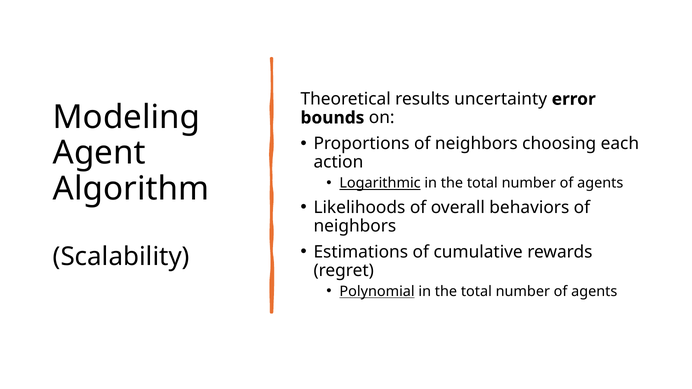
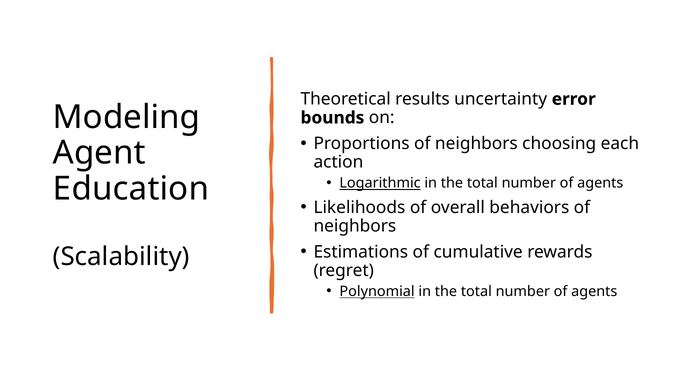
Algorithm: Algorithm -> Education
